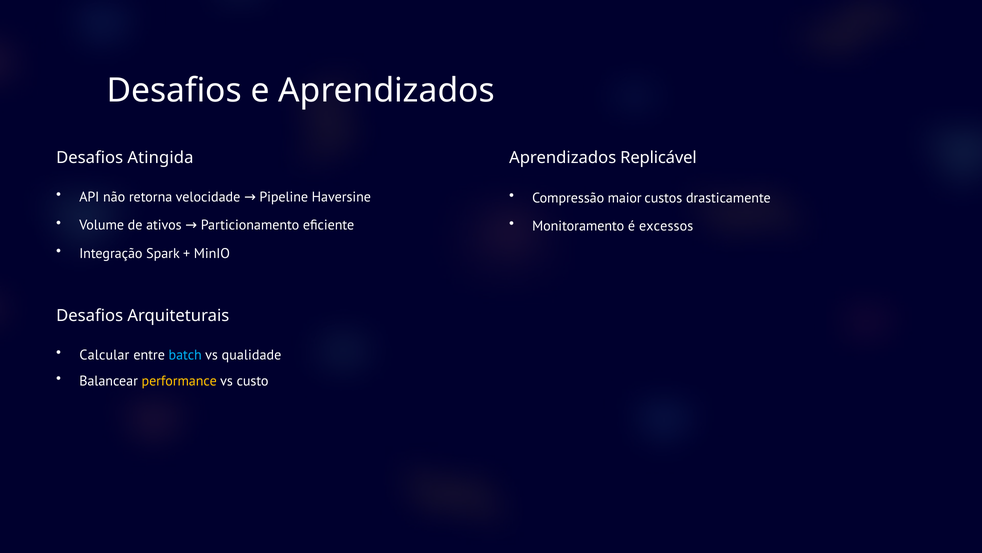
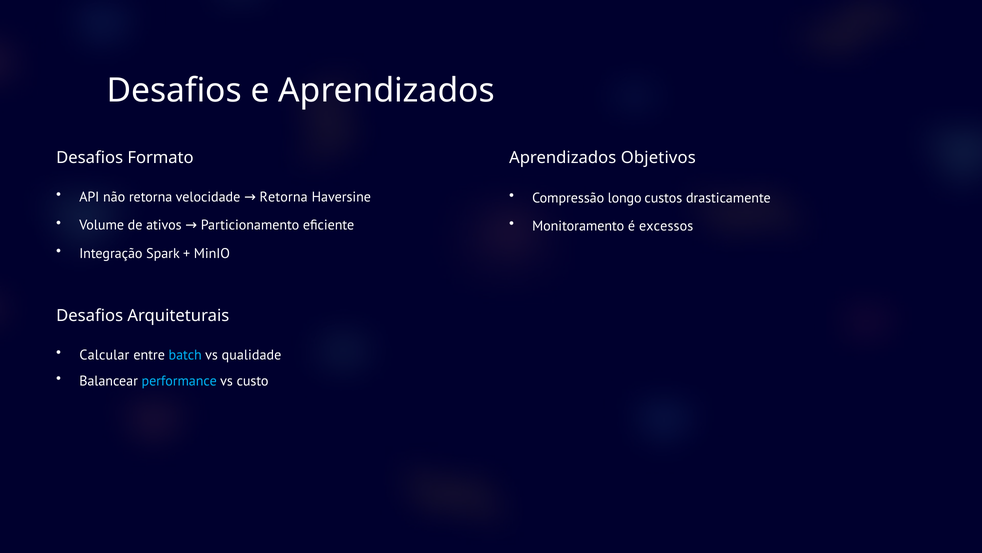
Atingida: Atingida -> Formato
Replicável: Replicável -> Objetivos
velocidade Pipeline: Pipeline -> Retorna
maior: maior -> longo
performance colour: yellow -> light blue
